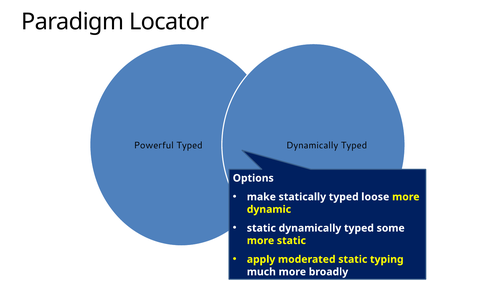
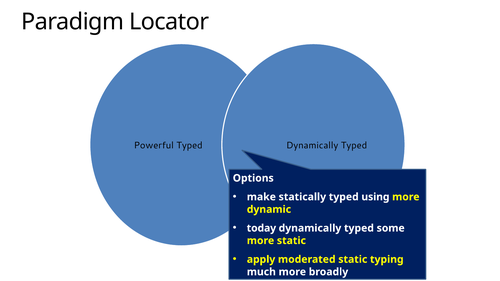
loose: loose -> using
static at (261, 228): static -> today
